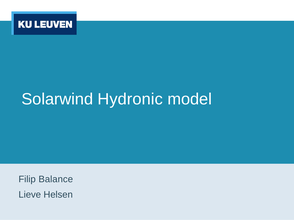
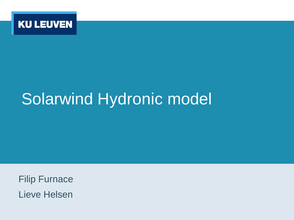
Balance: Balance -> Furnace
